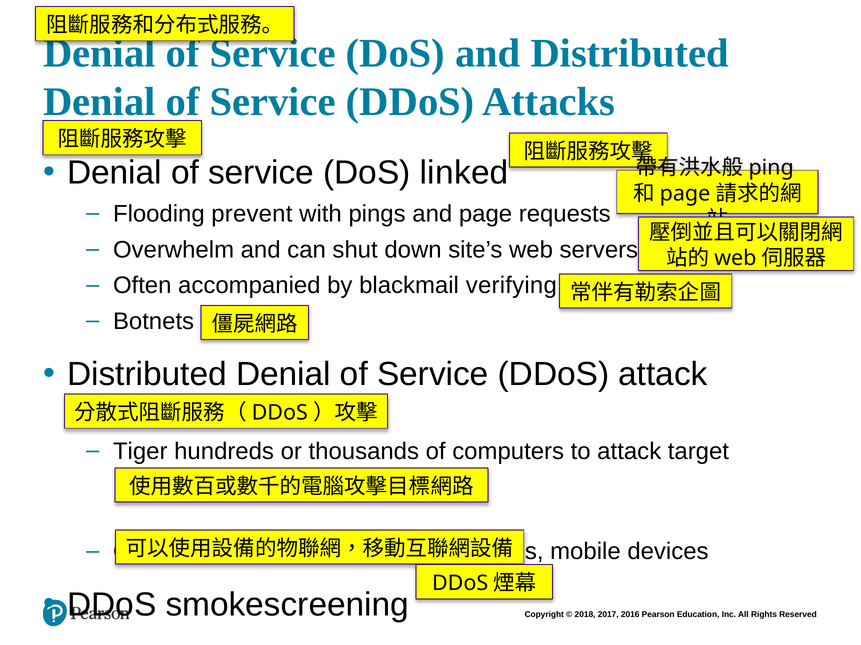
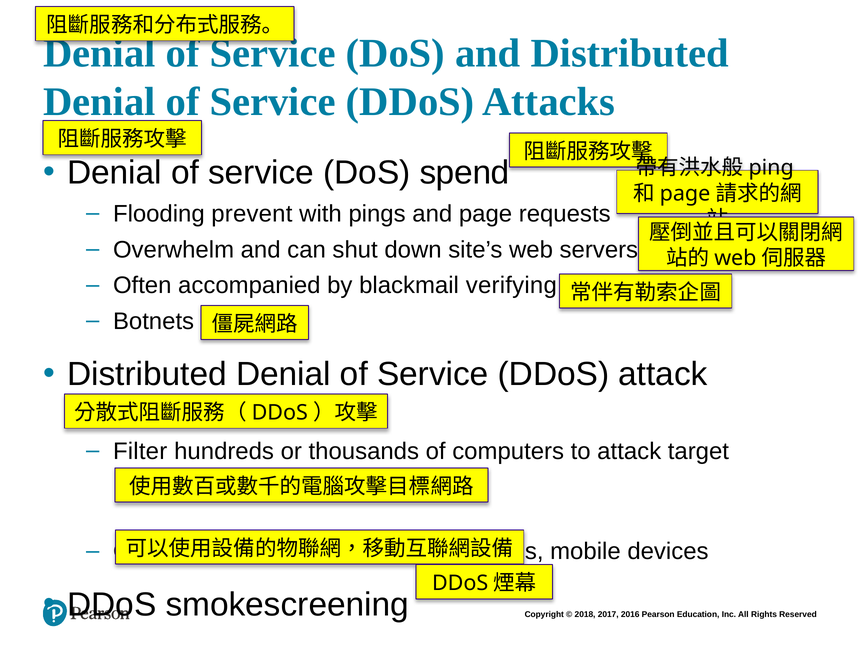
linked: linked -> spend
Tiger: Tiger -> Filter
